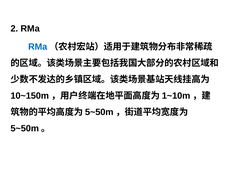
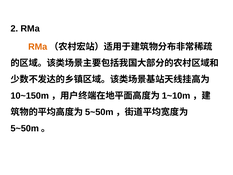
RMa at (38, 47) colour: blue -> orange
